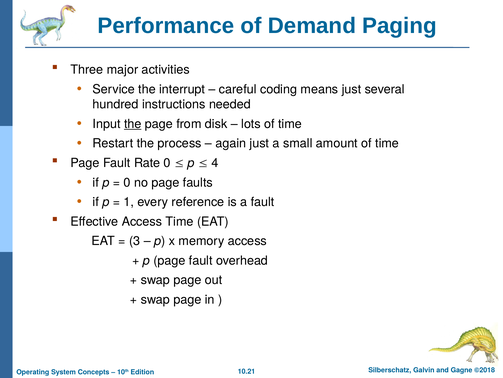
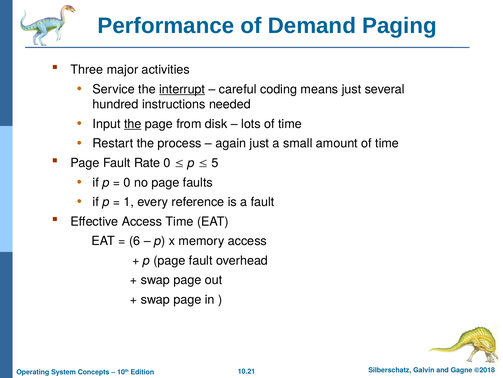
interrupt underline: none -> present
4: 4 -> 5
3: 3 -> 6
